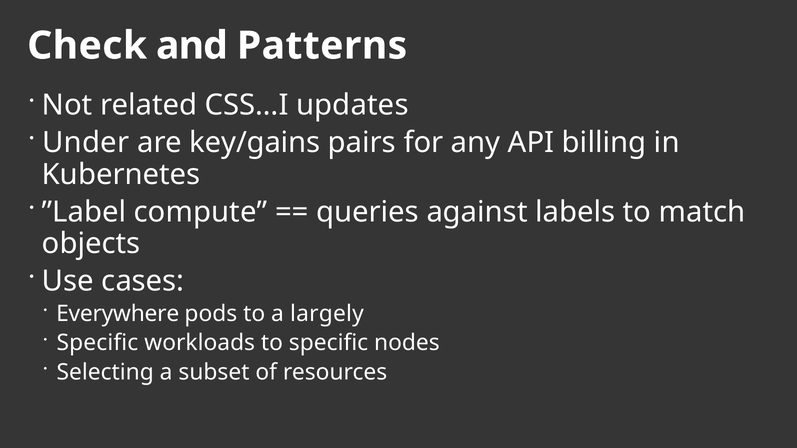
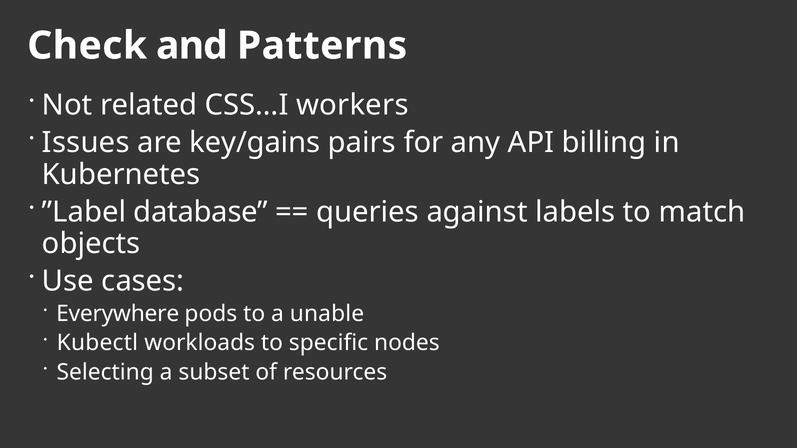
updates: updates -> workers
Under: Under -> Issues
compute: compute -> database
largely: largely -> unable
Specific at (97, 343): Specific -> Kubectl
